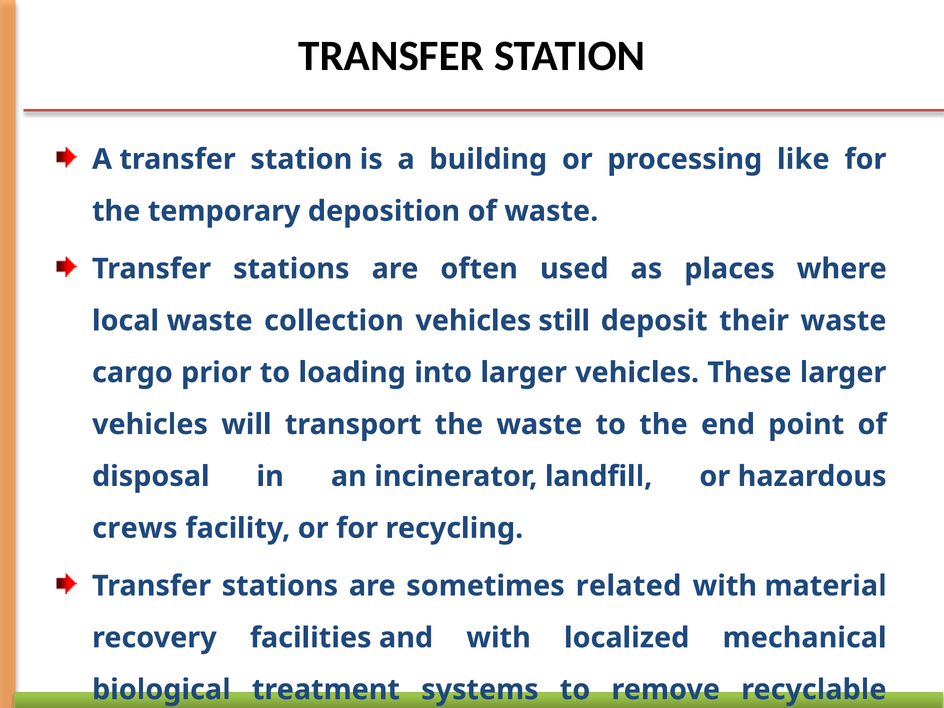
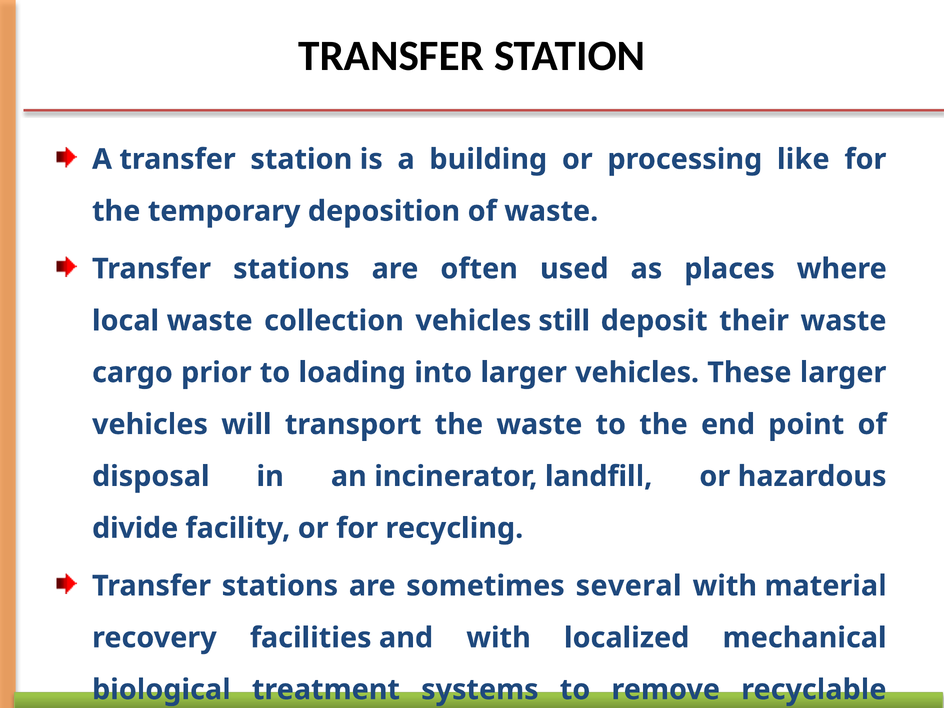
crews: crews -> divide
related: related -> several
